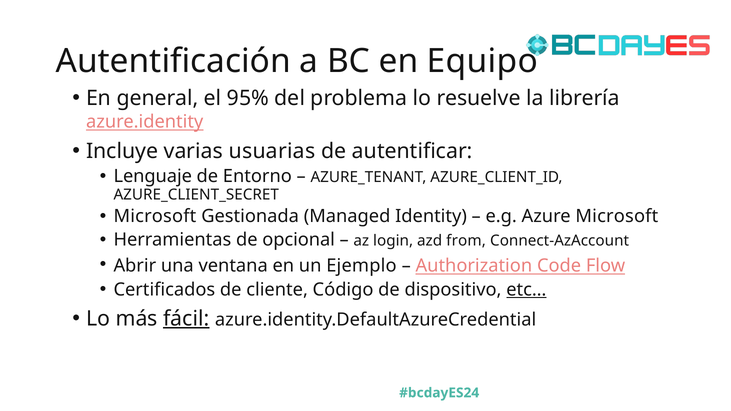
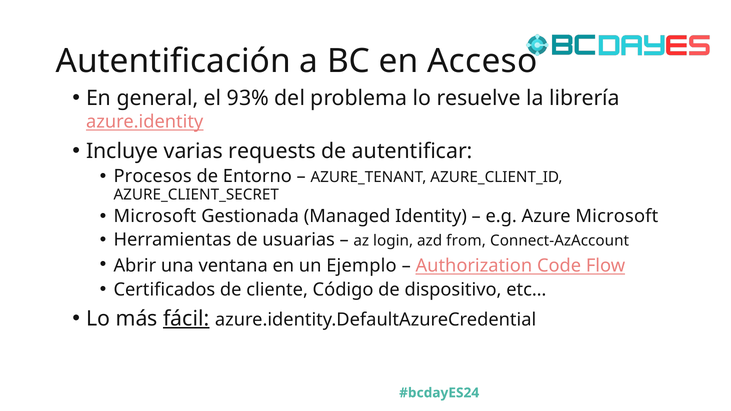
Equipo: Equipo -> Acceso
95%: 95% -> 93%
usuarias: usuarias -> requests
Lenguaje: Lenguaje -> Procesos
opcional: opcional -> usuarias
etc… underline: present -> none
